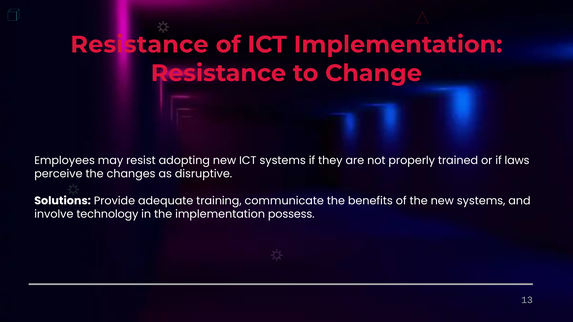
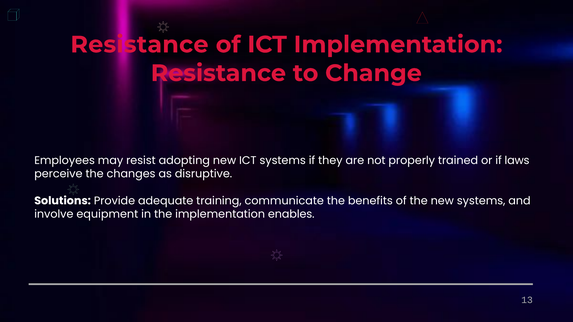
technology: technology -> equipment
possess: possess -> enables
